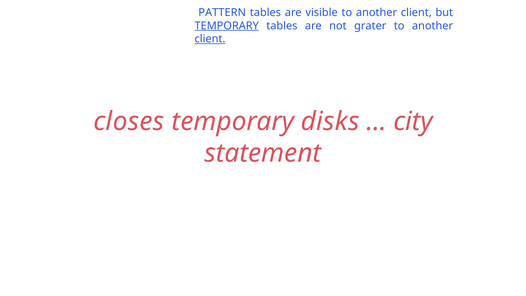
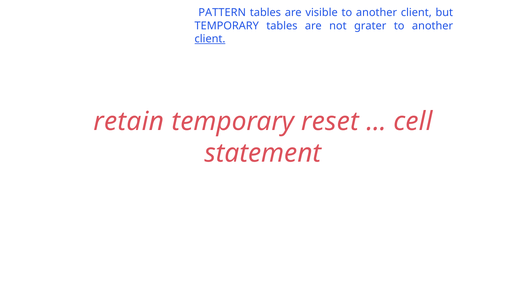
TEMPORARY at (227, 26) underline: present -> none
closes: closes -> retain
disks: disks -> reset
city: city -> cell
